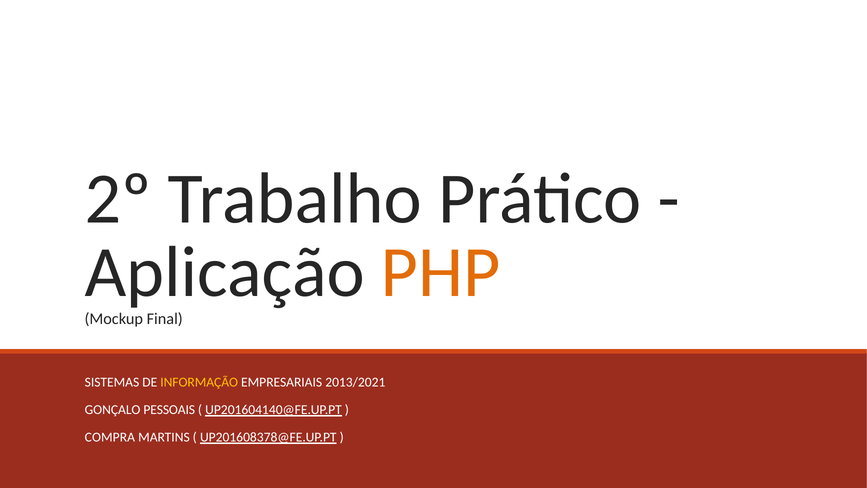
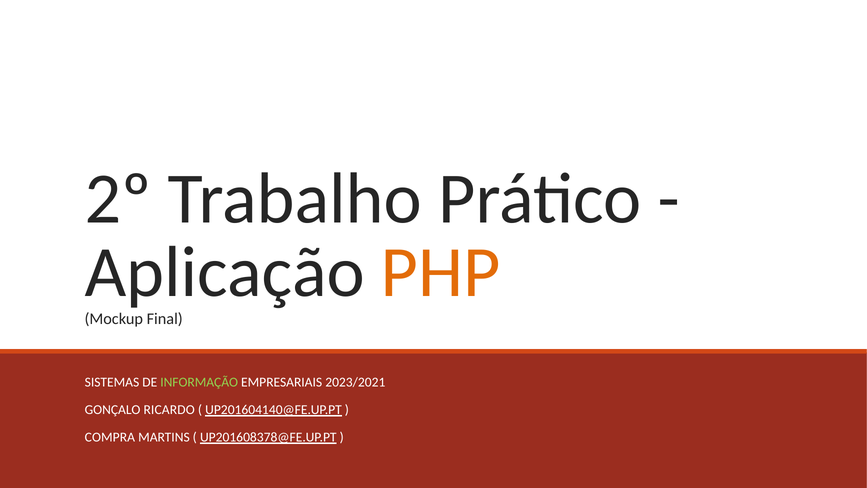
INFORMAÇÃO colour: yellow -> light green
2013/2021: 2013/2021 -> 2023/2021
PESSOAIS: PESSOAIS -> RICARDO
